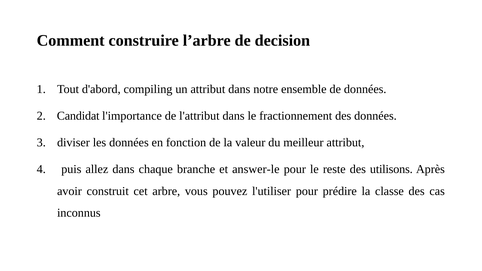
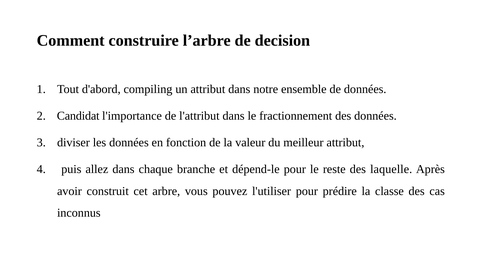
answer-le: answer-le -> dépend-le
utilisons: utilisons -> laquelle
